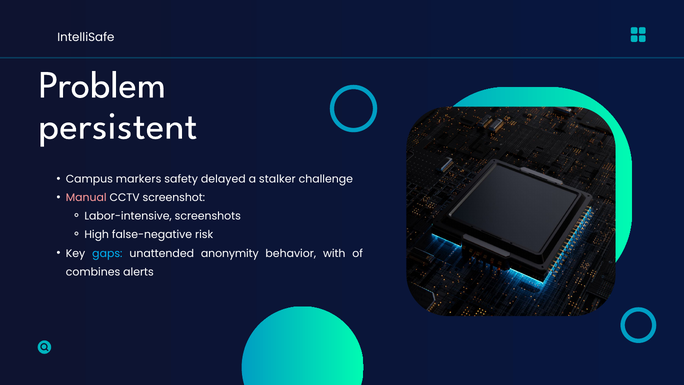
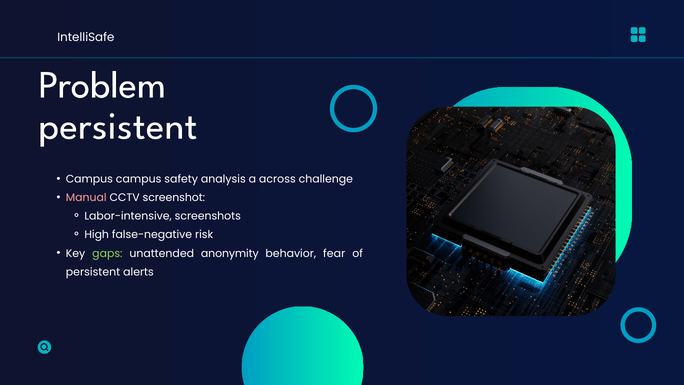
Campus markers: markers -> campus
delayed: delayed -> analysis
stalker: stalker -> across
gaps colour: light blue -> light green
with: with -> fear
combines at (93, 272): combines -> persistent
